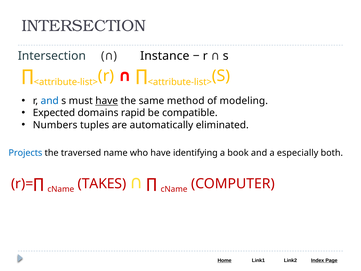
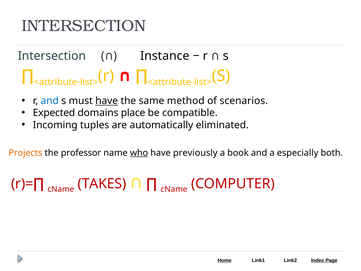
modeling: modeling -> scenarios
rapid: rapid -> place
Numbers: Numbers -> Incoming
Projects colour: blue -> orange
traversed: traversed -> professor
who underline: none -> present
identifying: identifying -> previously
